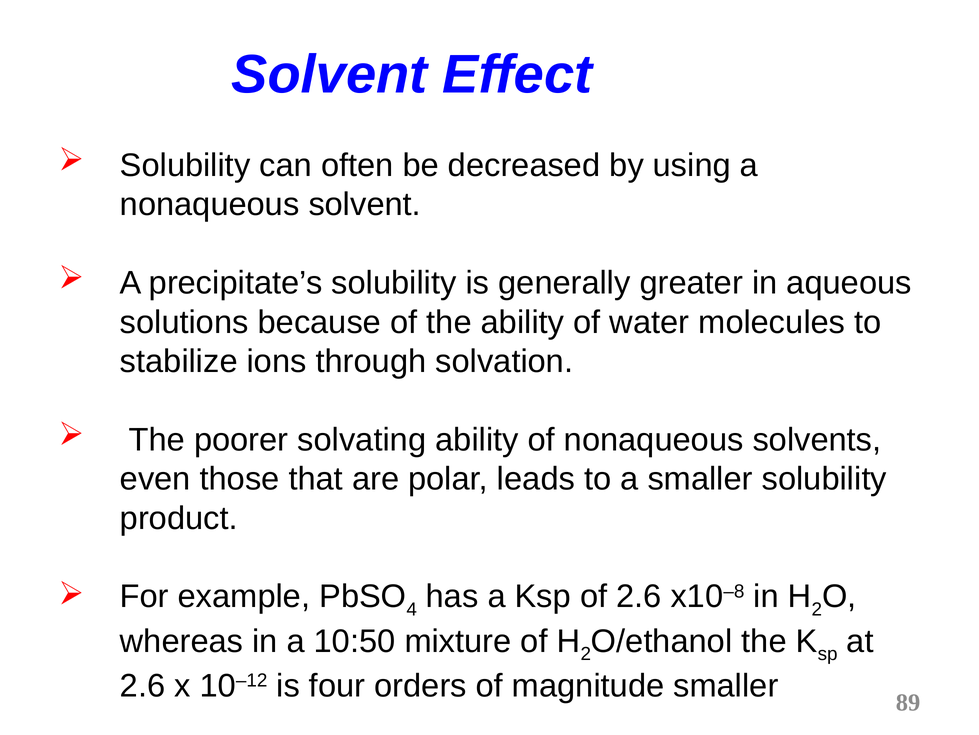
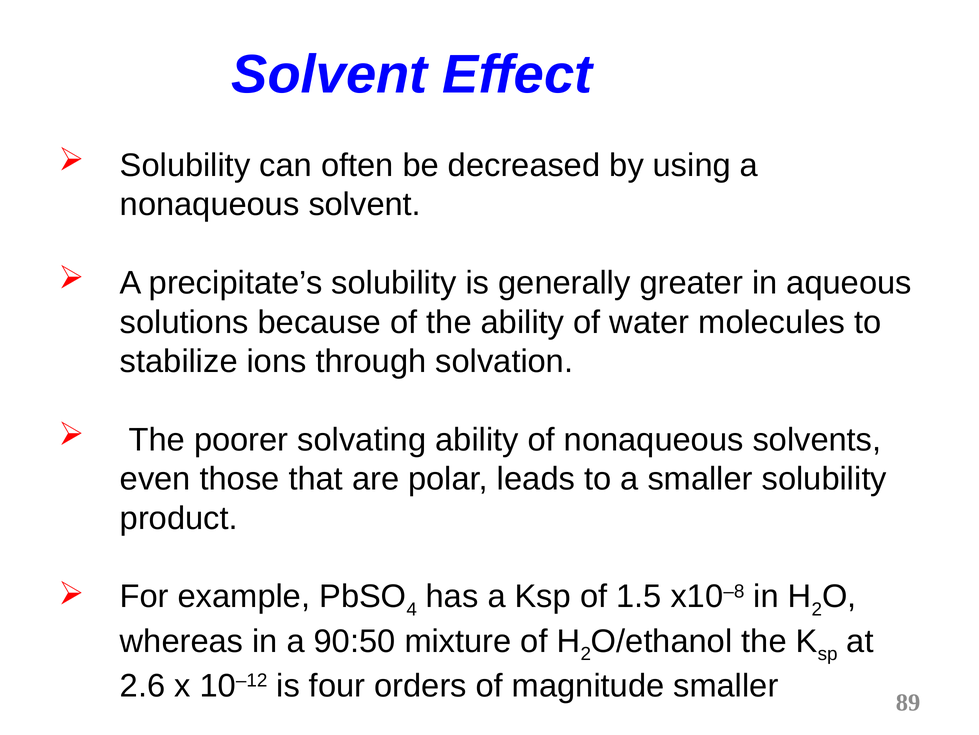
of 2.6: 2.6 -> 1.5
10:50: 10:50 -> 90:50
